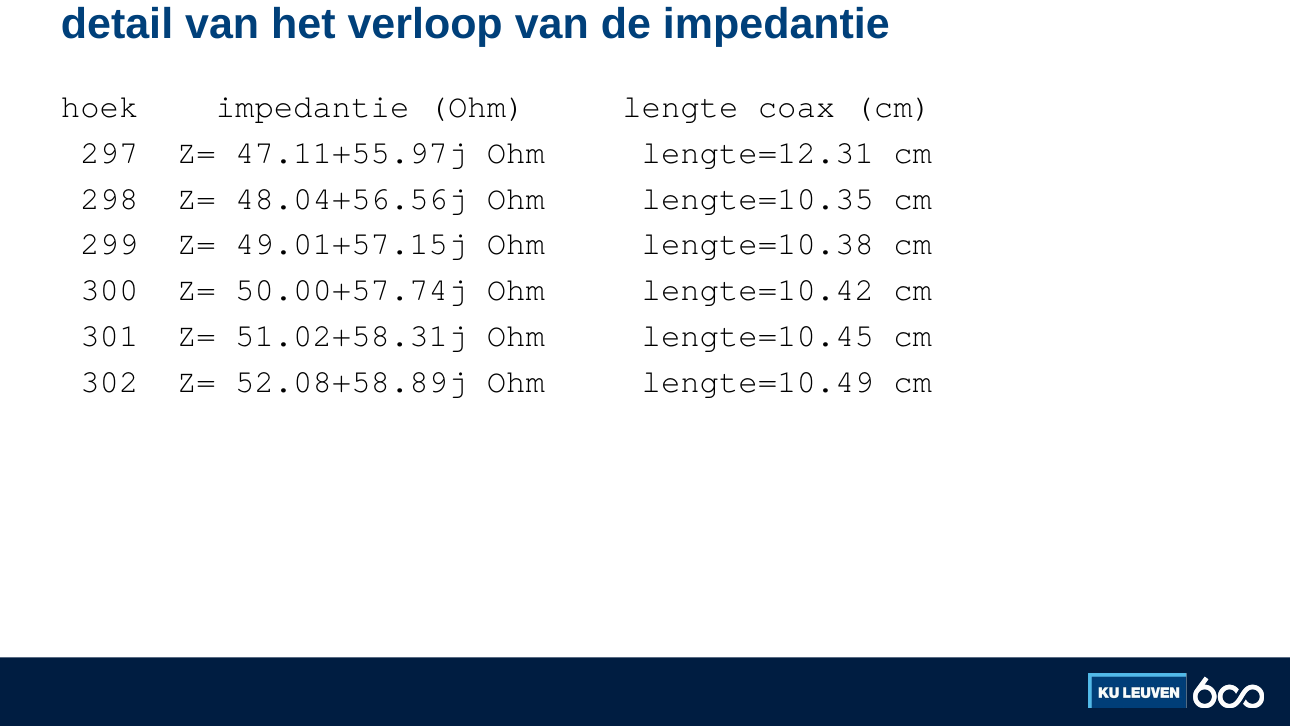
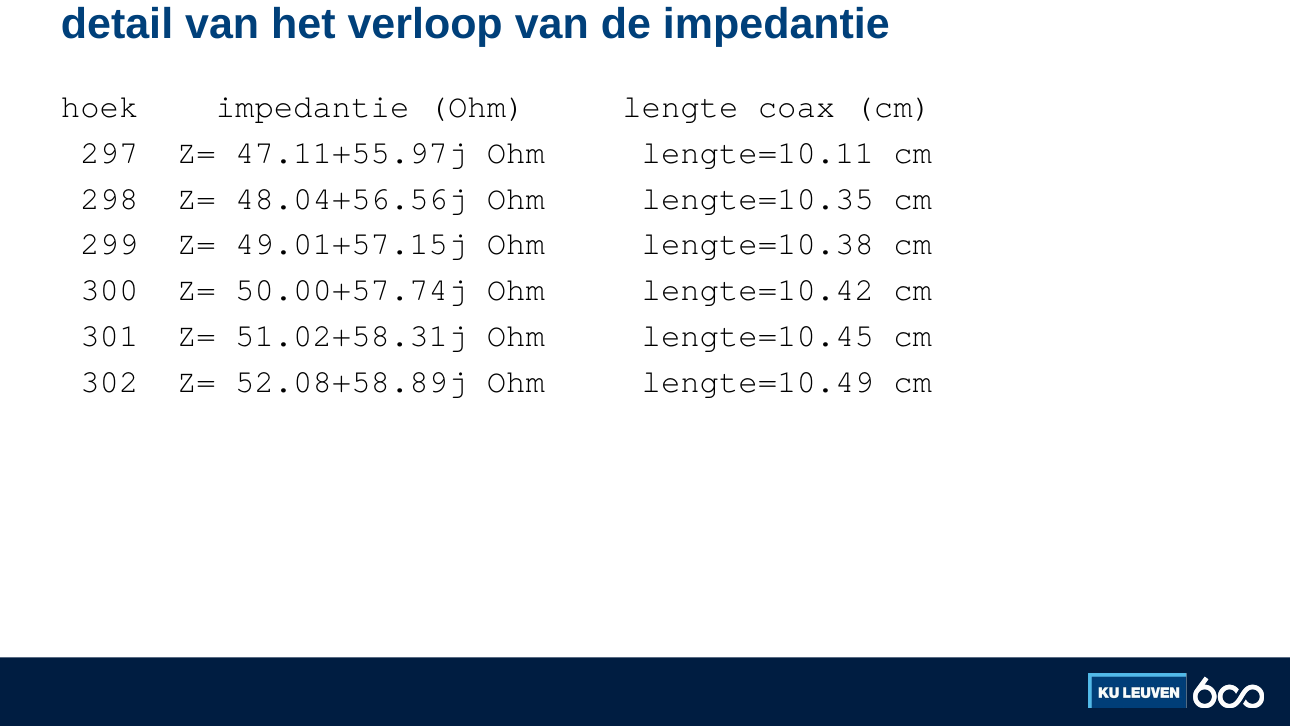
lengte=12.31: lengte=12.31 -> lengte=10.11
